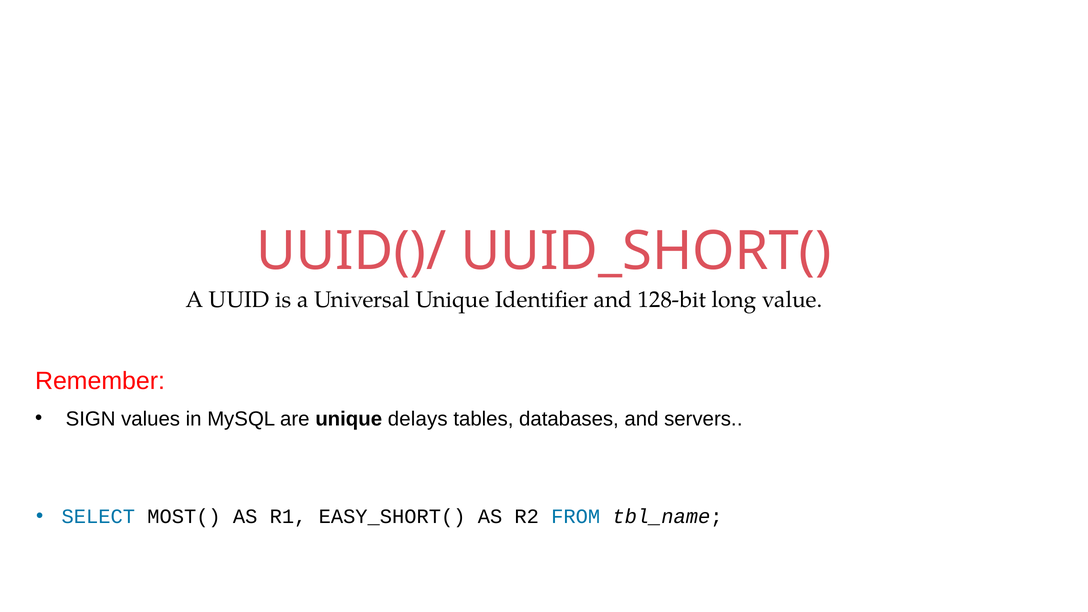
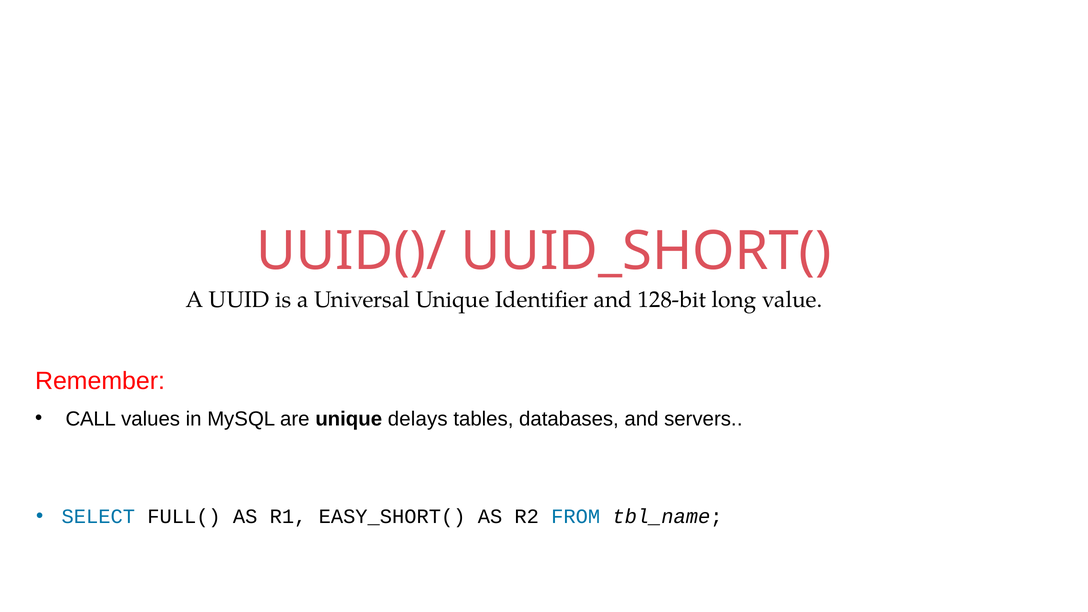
SIGN: SIGN -> CALL
MOST(: MOST( -> FULL(
